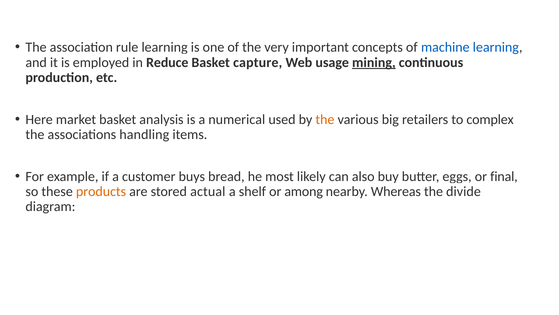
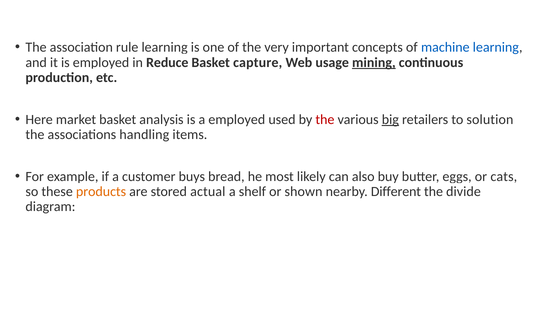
numerical at (237, 119): numerical -> employed
the at (325, 119) colour: orange -> red
big underline: none -> present
complex: complex -> solution
final: final -> cats
among: among -> shown
Whereas: Whereas -> Different
